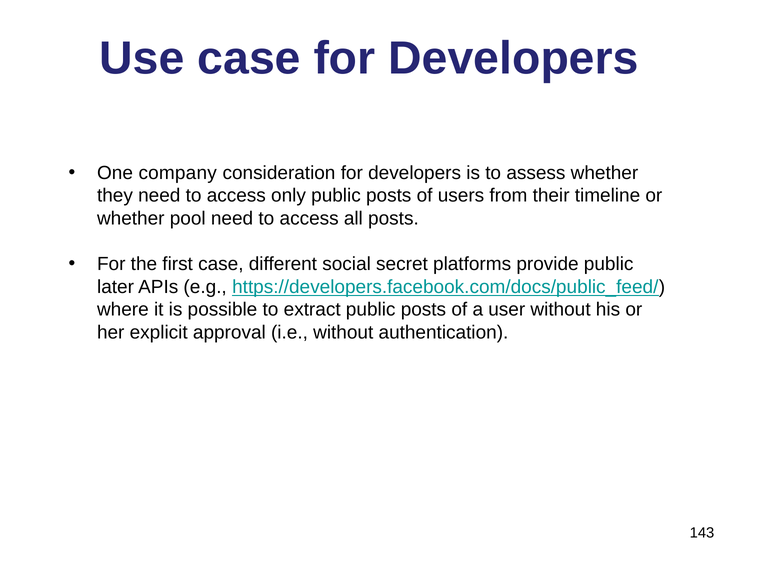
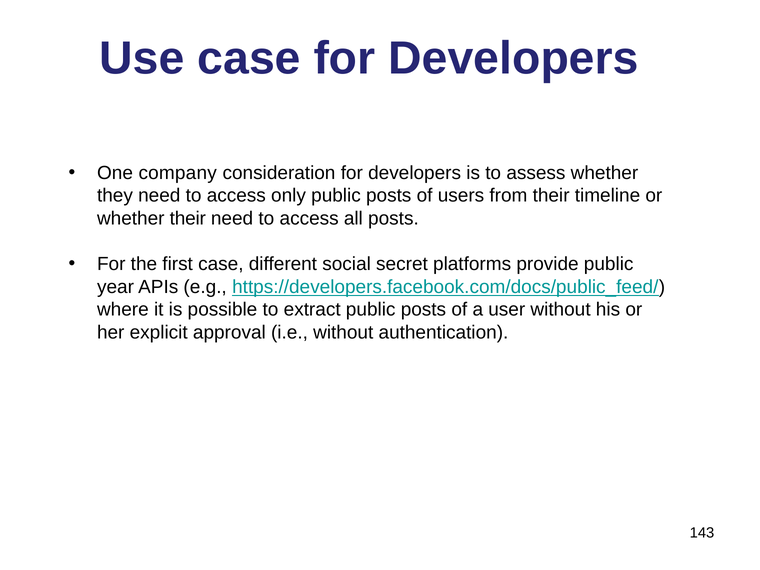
whether pool: pool -> their
later: later -> year
